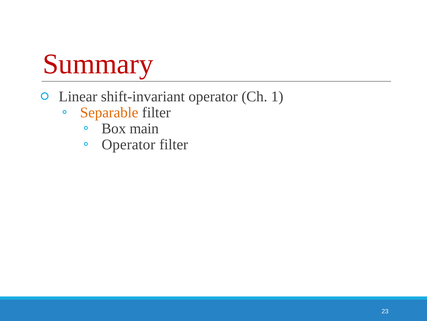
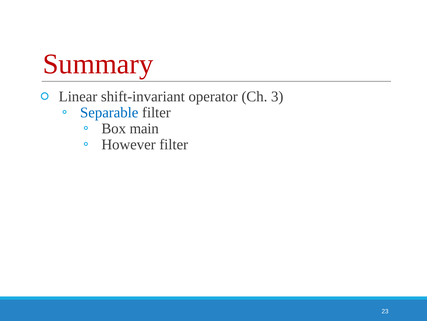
1: 1 -> 3
Separable colour: orange -> blue
Operator at (128, 144): Operator -> However
